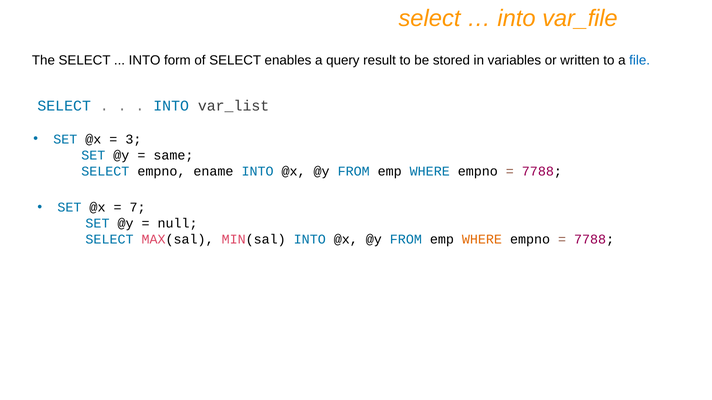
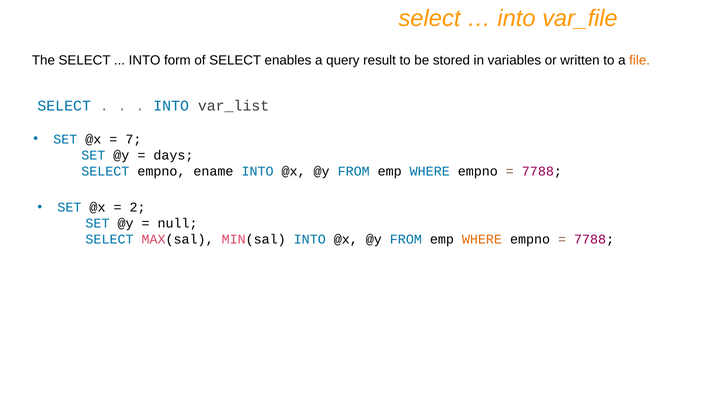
file colour: blue -> orange
3: 3 -> 7
same: same -> days
7: 7 -> 2
